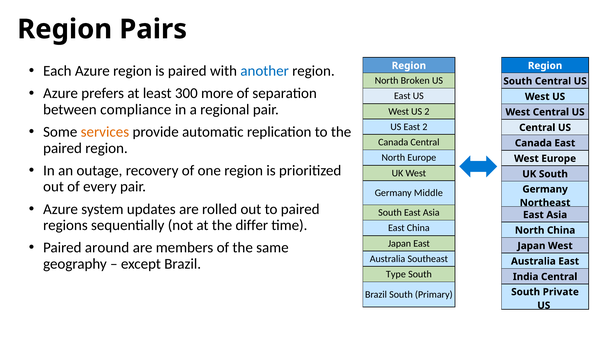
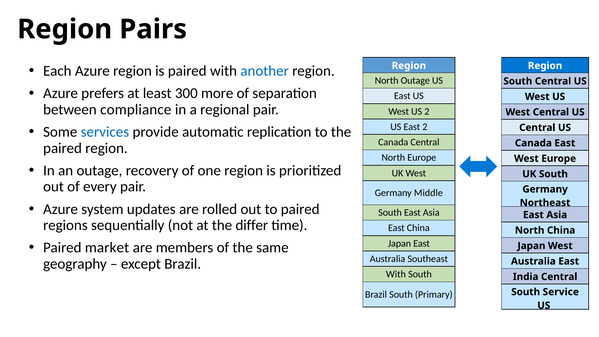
North Broken: Broken -> Outage
services colour: orange -> blue
around: around -> market
Type at (396, 274): Type -> With
Private: Private -> Service
